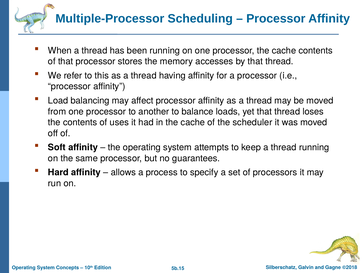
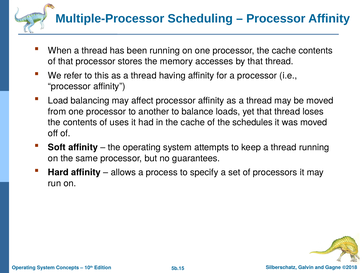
scheduler: scheduler -> schedules
